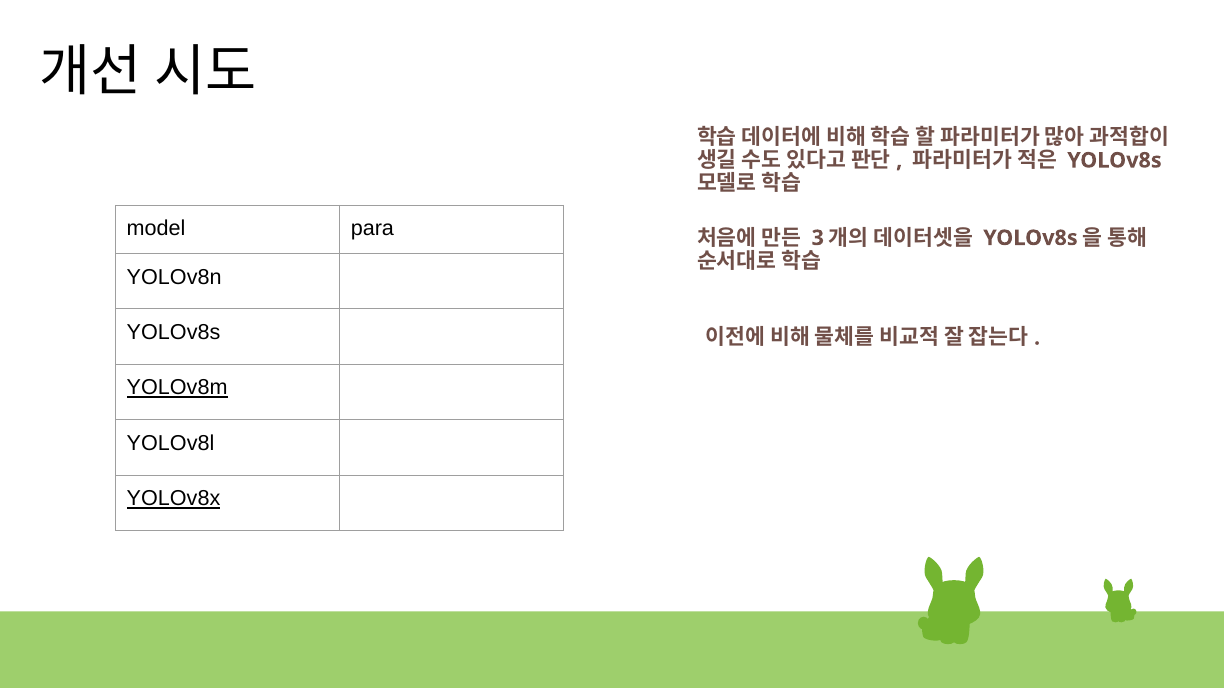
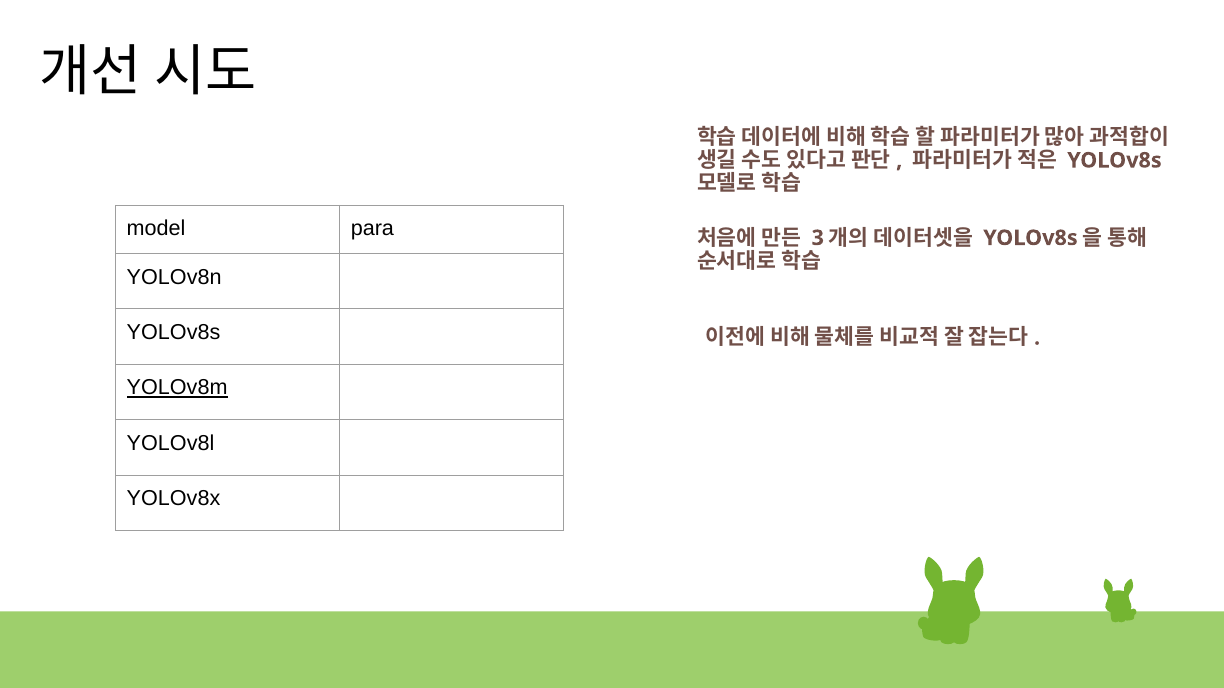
YOLOv8x underline: present -> none
